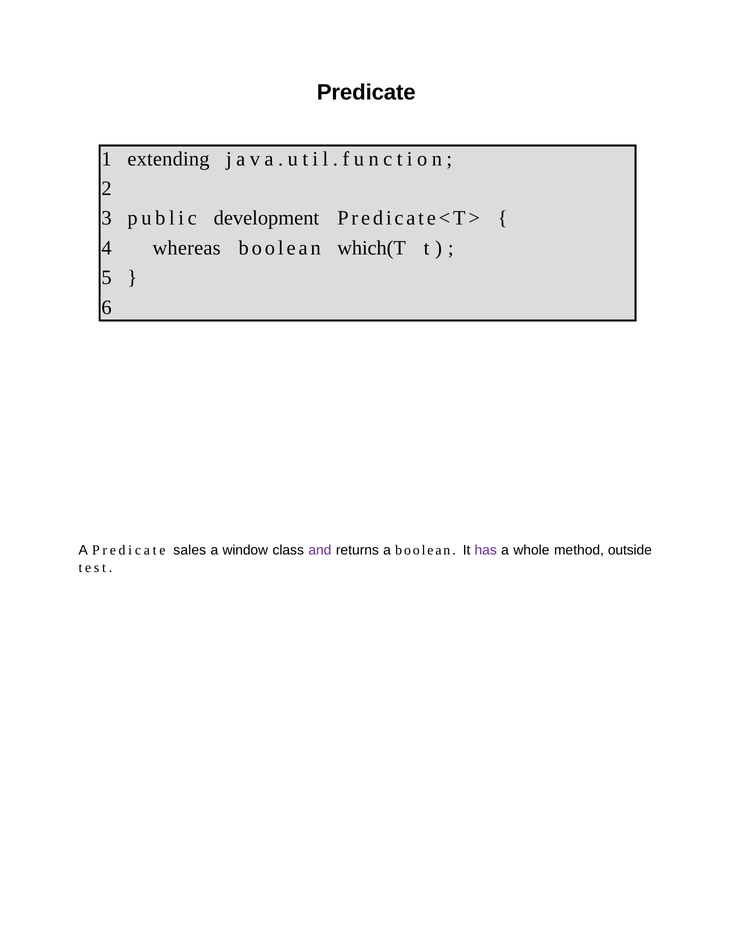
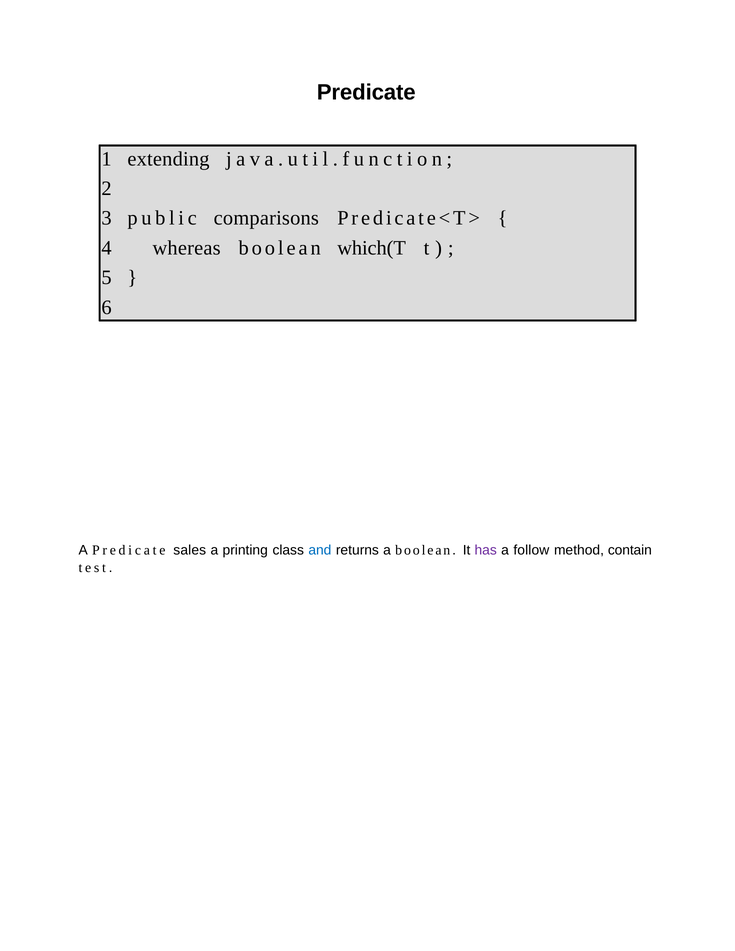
development: development -> comparisons
window: window -> printing
and colour: purple -> blue
whole: whole -> follow
outside: outside -> contain
